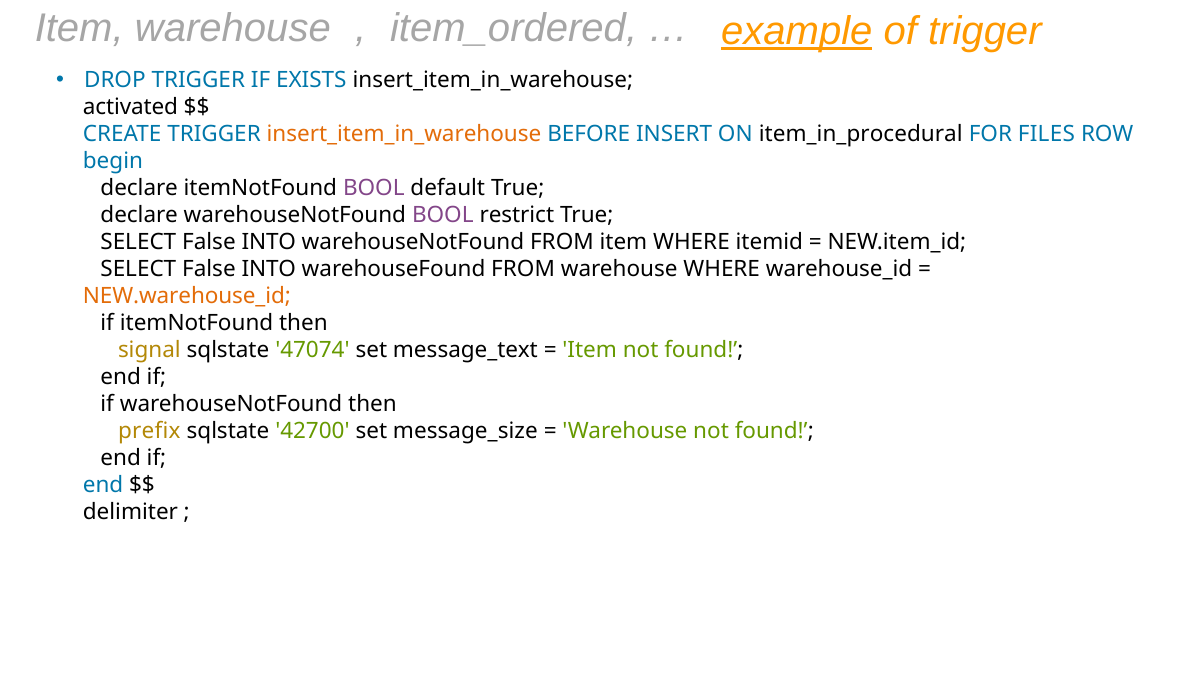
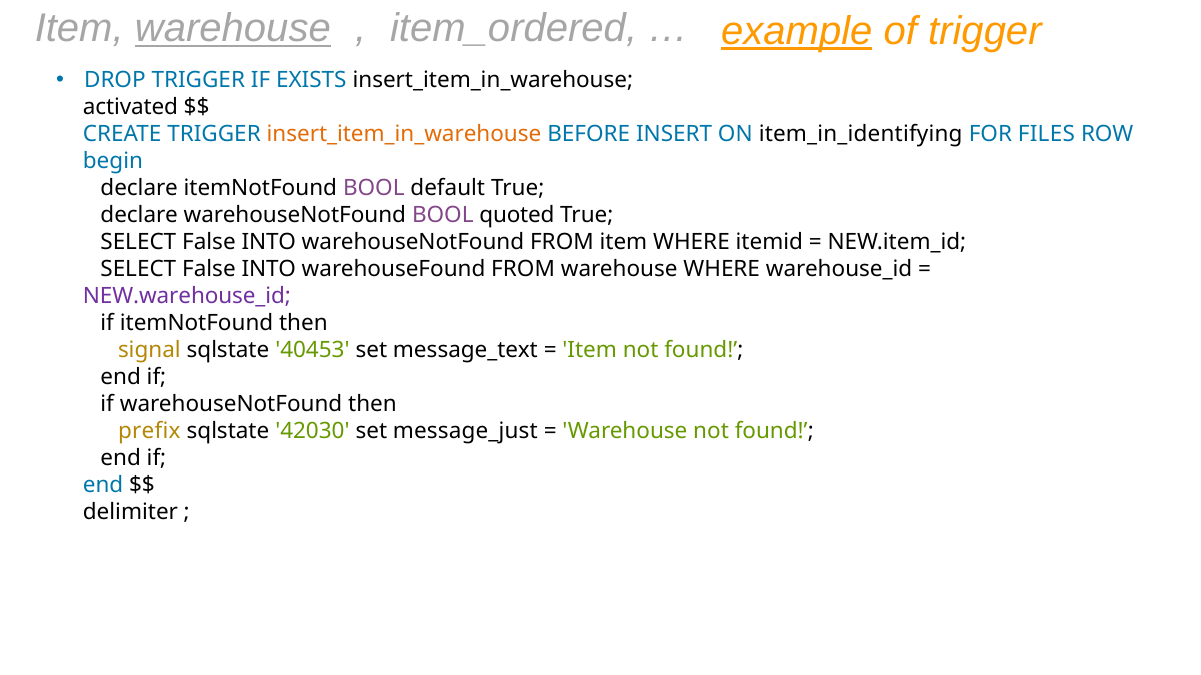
warehouse at (233, 29) underline: none -> present
item_in_procedural: item_in_procedural -> item_in_identifying
restrict: restrict -> quoted
NEW.warehouse_id colour: orange -> purple
47074: 47074 -> 40453
42700: 42700 -> 42030
message_size: message_size -> message_just
